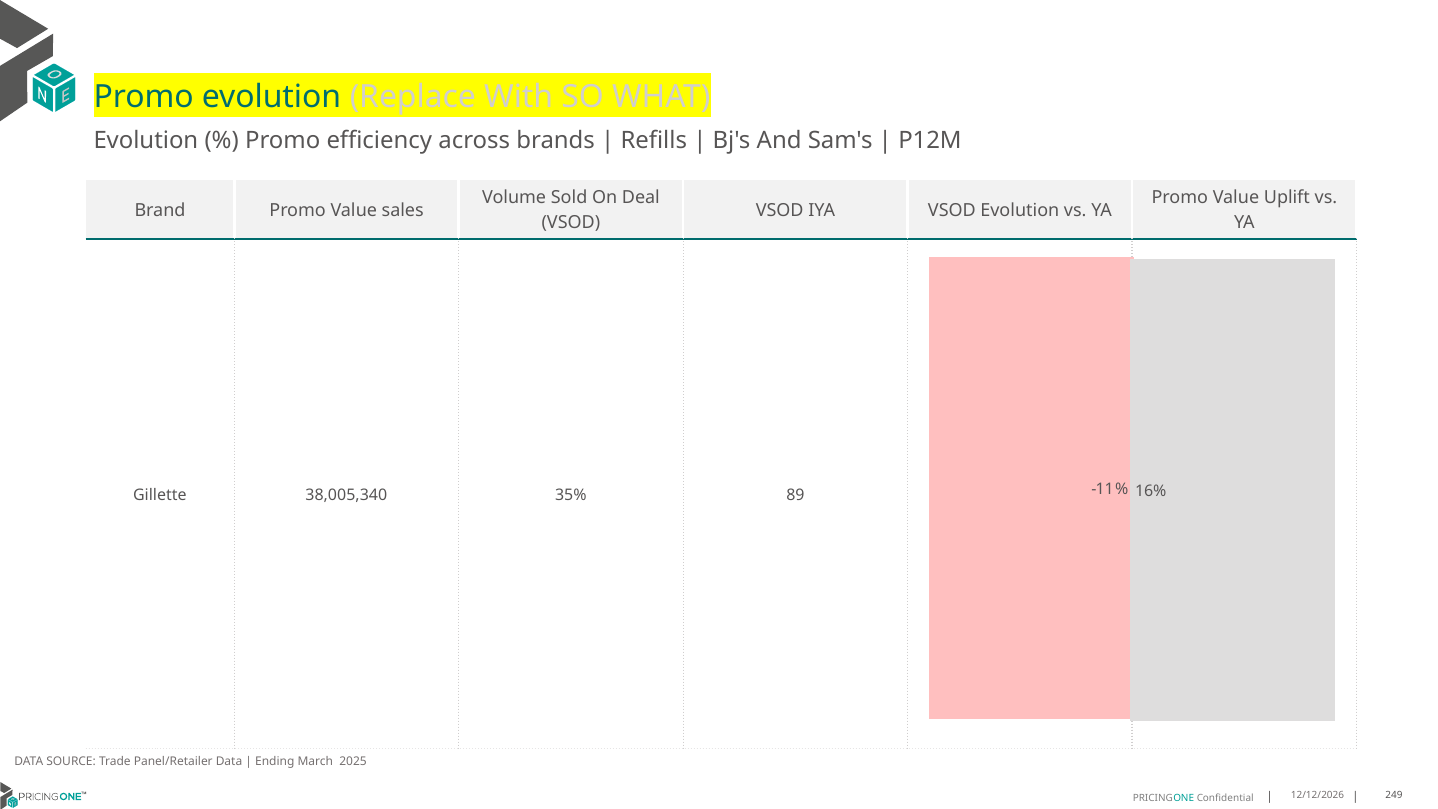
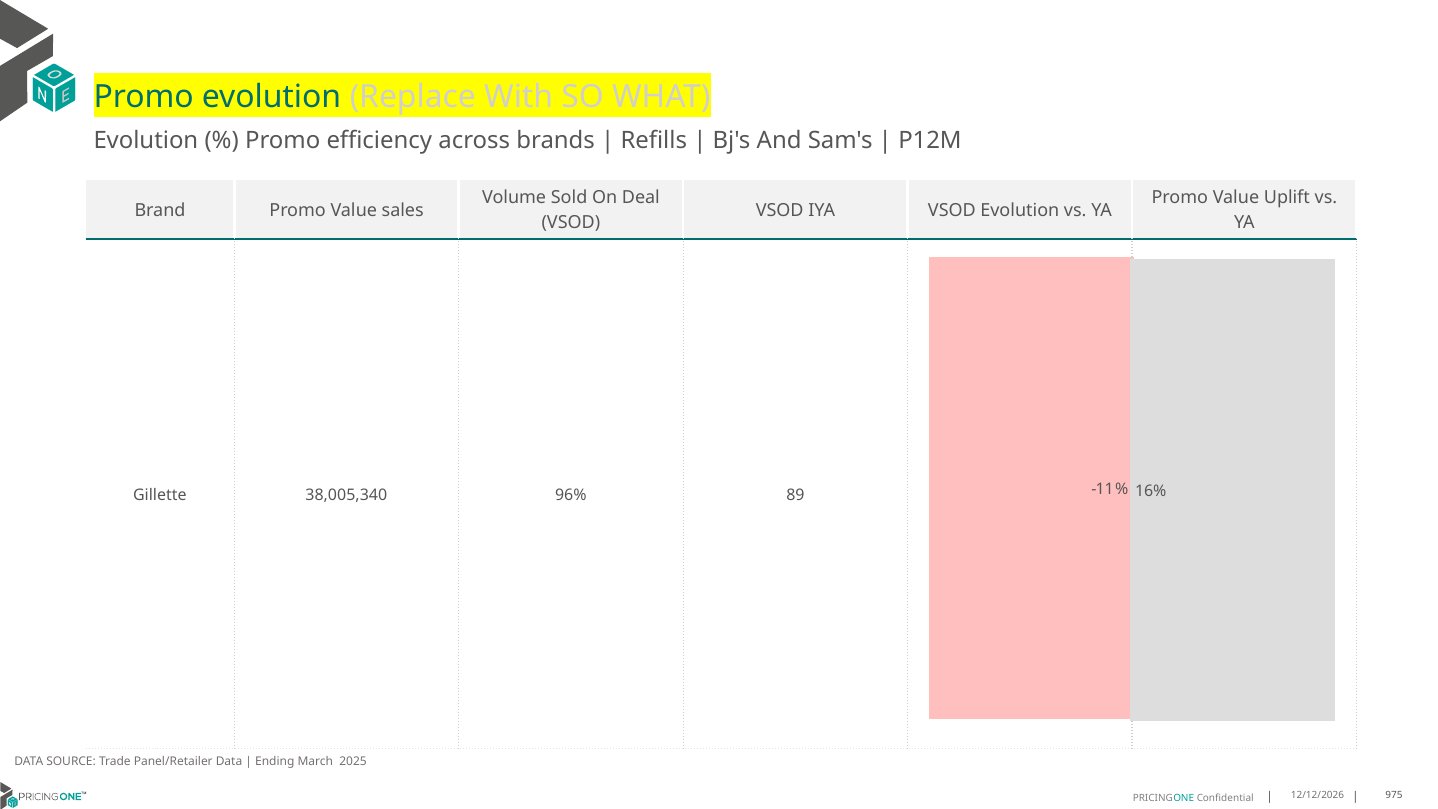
35%: 35% -> 96%
249: 249 -> 975
